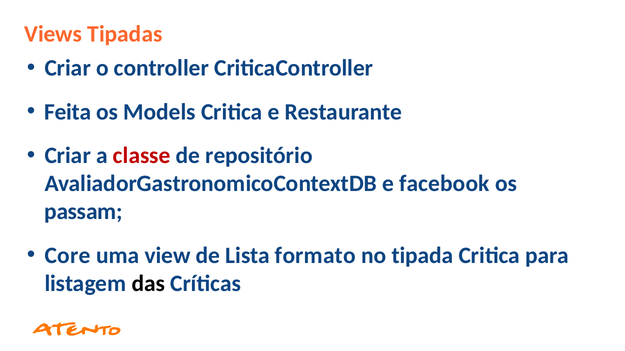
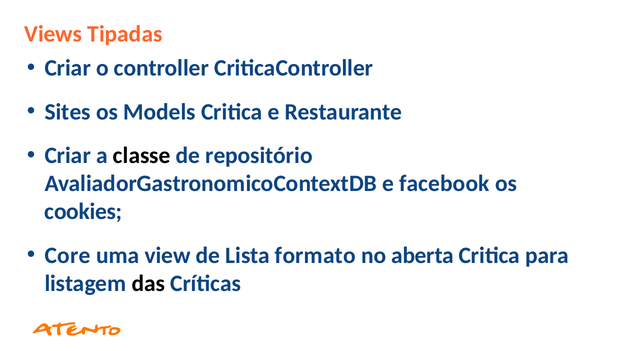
Feita: Feita -> Sites
classe colour: red -> black
passam: passam -> cookies
tipada: tipada -> aberta
